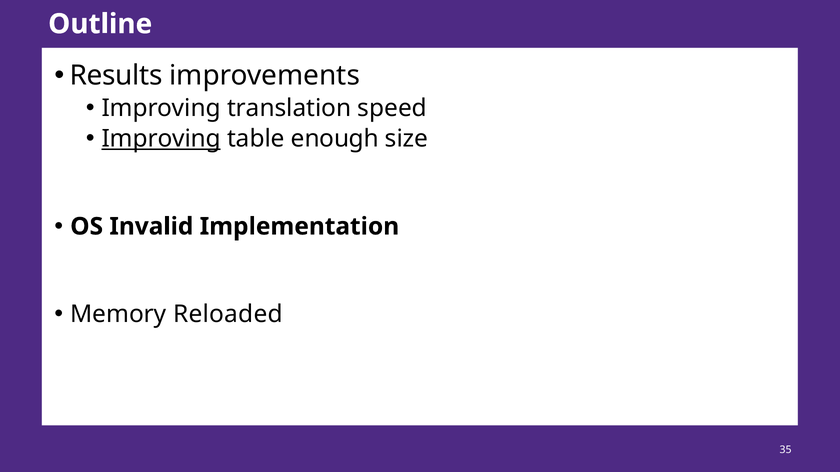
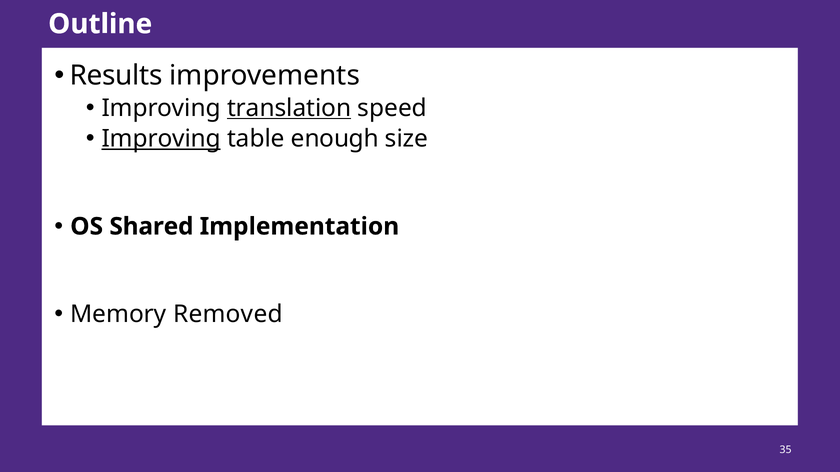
translation underline: none -> present
Invalid: Invalid -> Shared
Reloaded: Reloaded -> Removed
